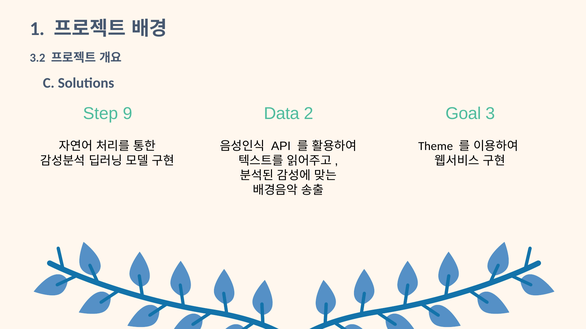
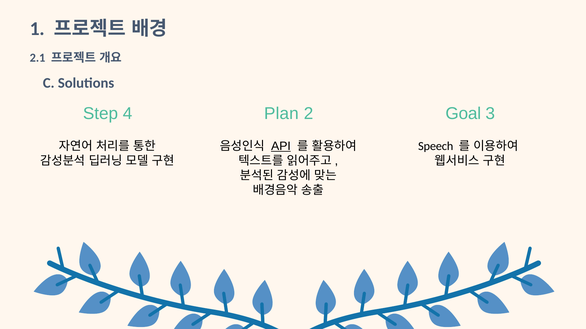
3.2: 3.2 -> 2.1
9: 9 -> 4
Data: Data -> Plan
Theme: Theme -> Speech
API underline: none -> present
